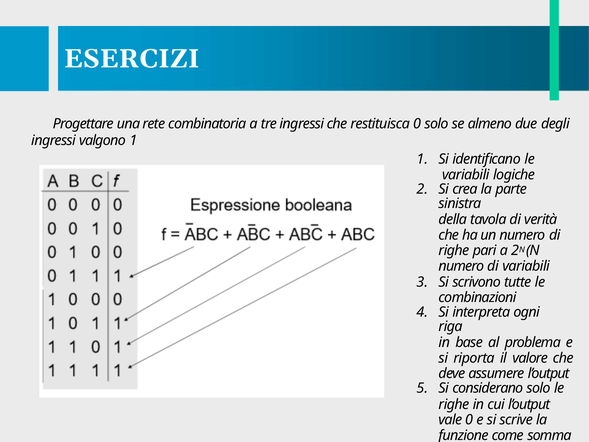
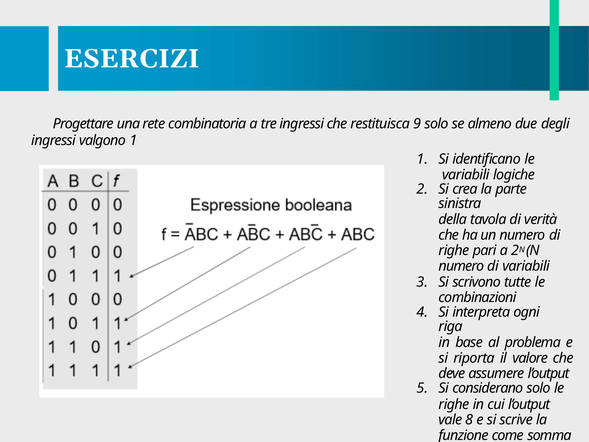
restituisca 0: 0 -> 9
vale 0: 0 -> 8
